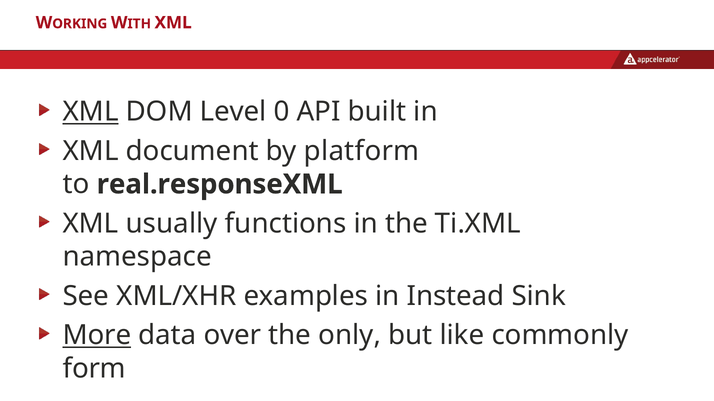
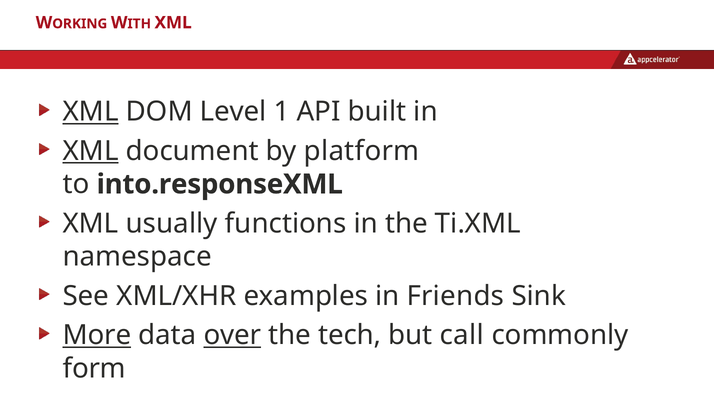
0: 0 -> 1
XML at (91, 151) underline: none -> present
real.responseXML: real.responseXML -> into.responseXML
Instead: Instead -> Friends
over underline: none -> present
only: only -> tech
like: like -> call
